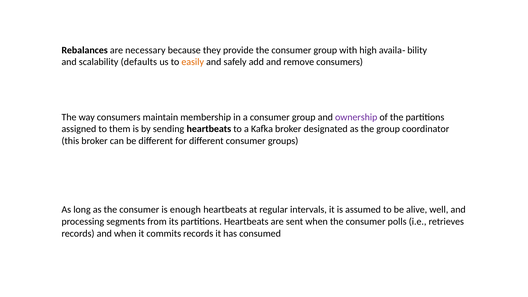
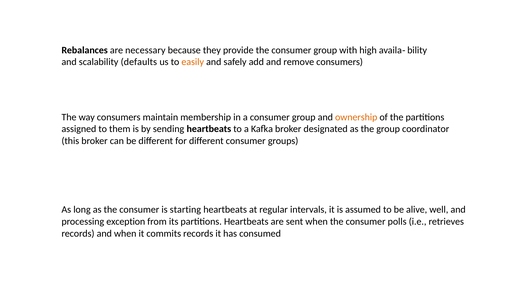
ownership colour: purple -> orange
enough: enough -> starting
segments: segments -> exception
